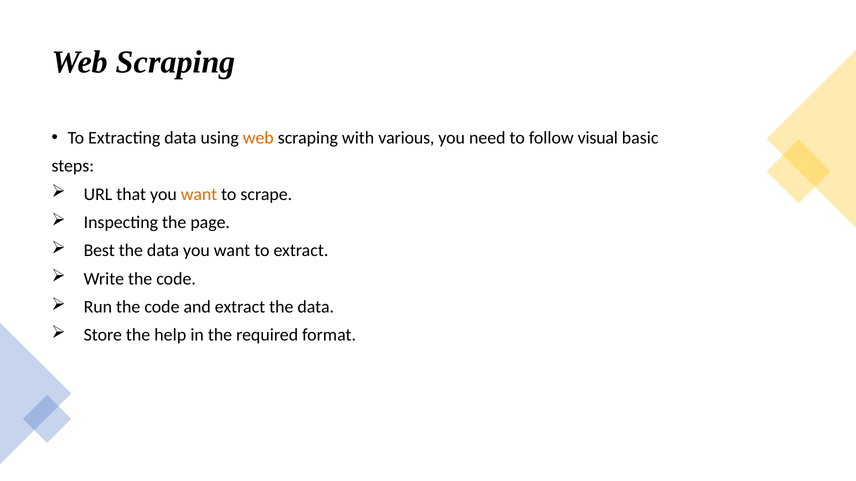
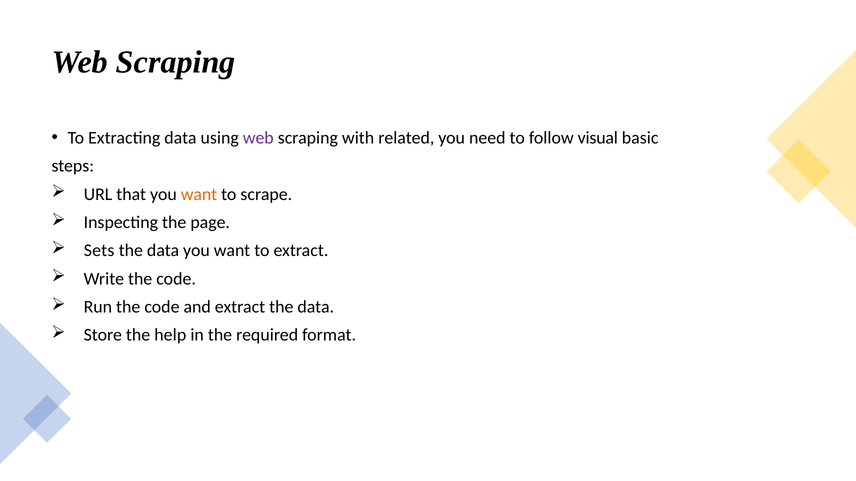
web at (258, 138) colour: orange -> purple
various: various -> related
Best: Best -> Sets
